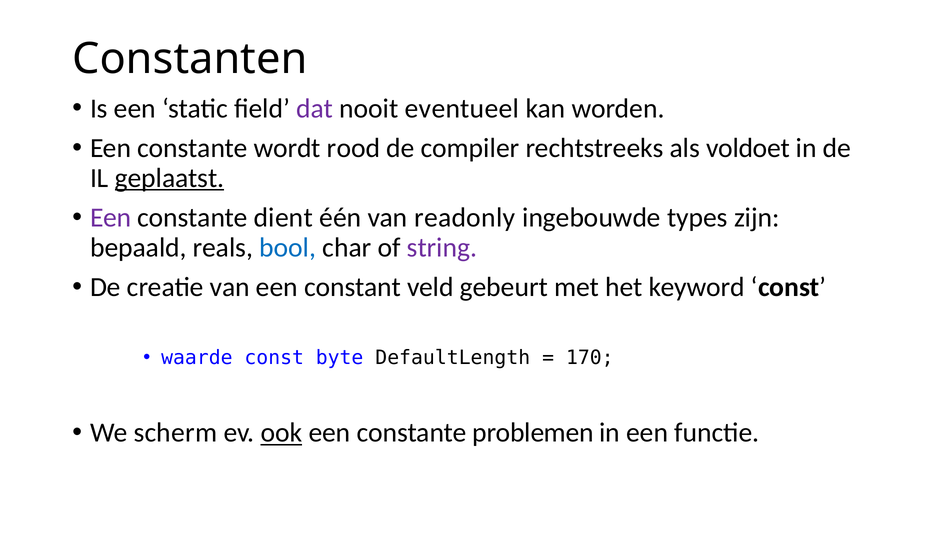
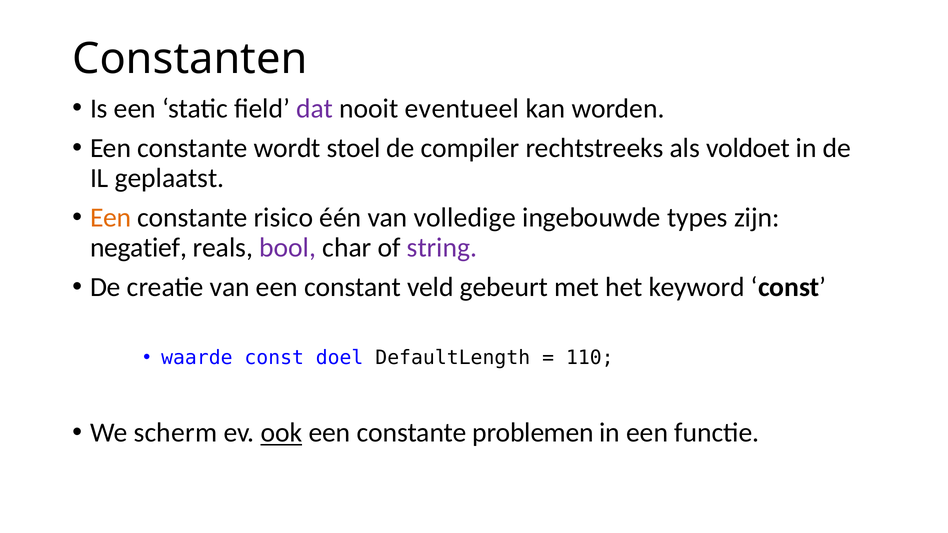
rood: rood -> stoel
geplaatst underline: present -> none
Een at (111, 218) colour: purple -> orange
dient: dient -> risico
readonly: readonly -> volledige
bepaald: bepaald -> negatief
bool colour: blue -> purple
byte: byte -> doel
170: 170 -> 110
